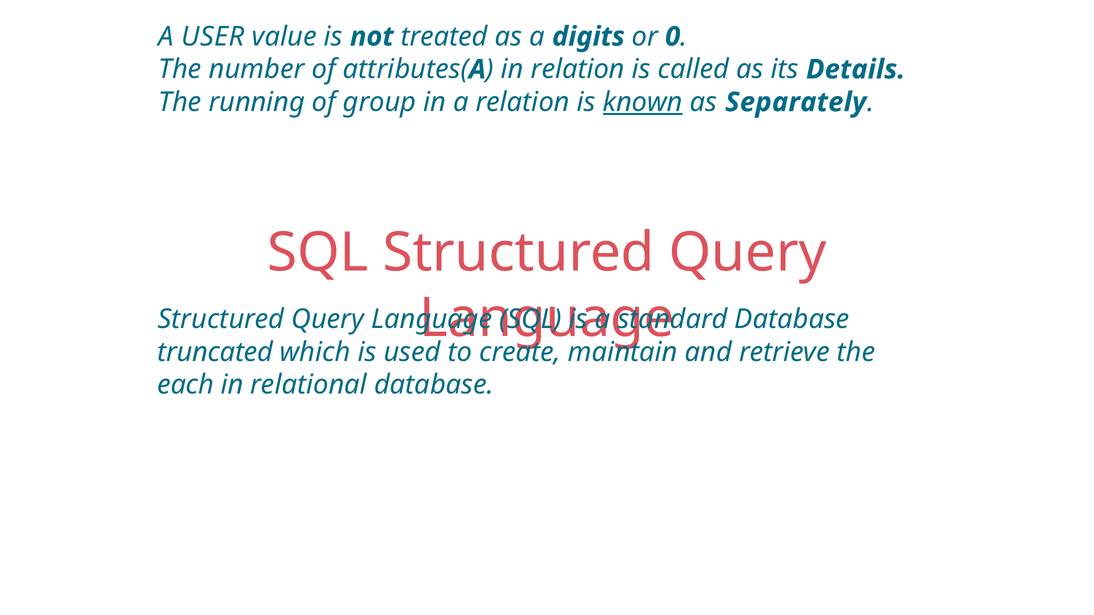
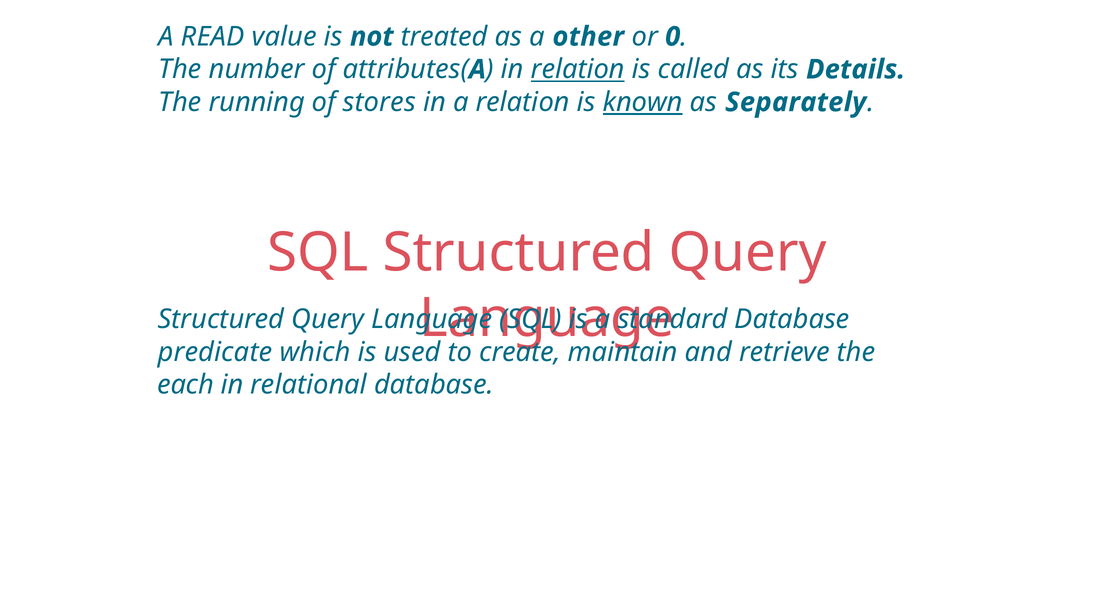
USER: USER -> READ
digits: digits -> other
relation at (578, 69) underline: none -> present
group: group -> stores
truncated: truncated -> predicate
